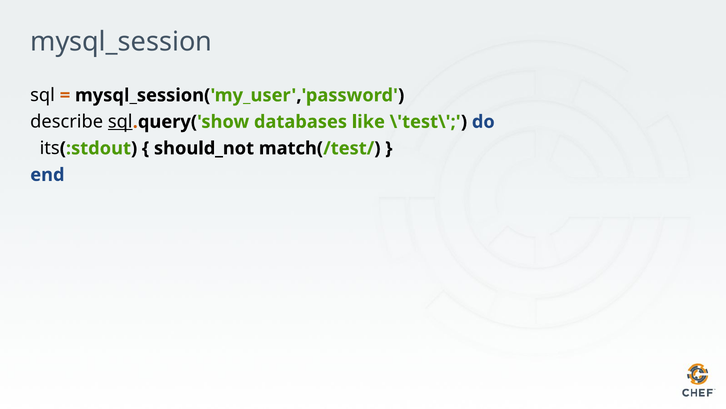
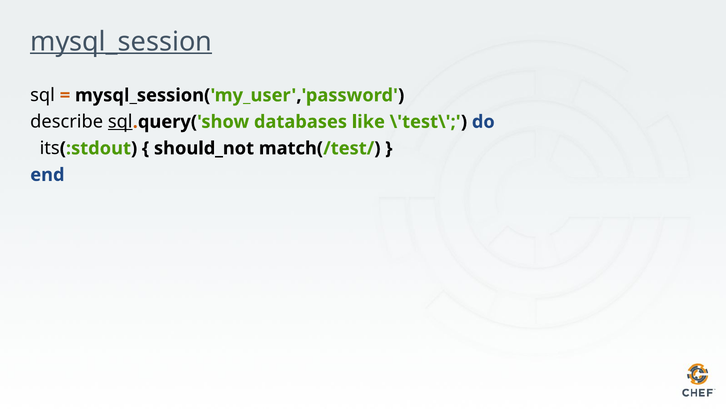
mysql_session underline: none -> present
